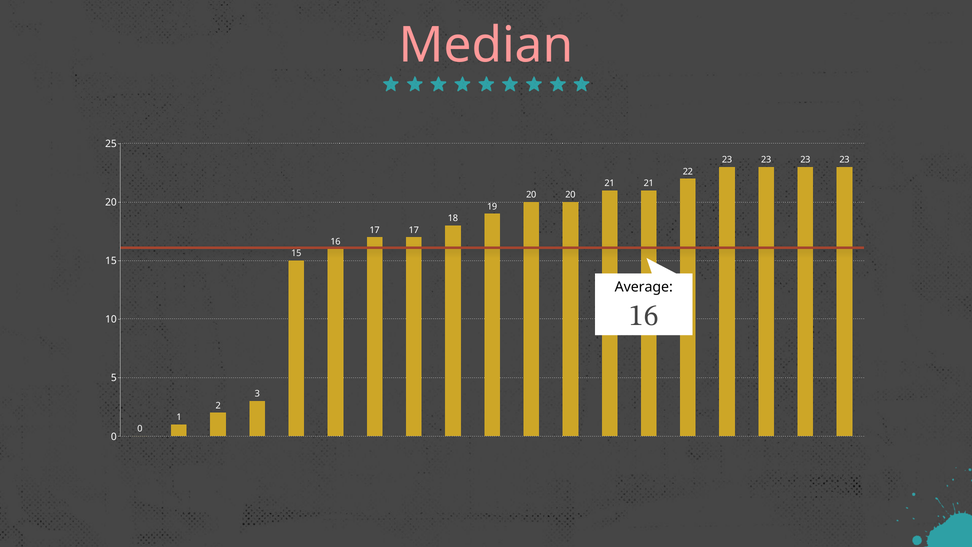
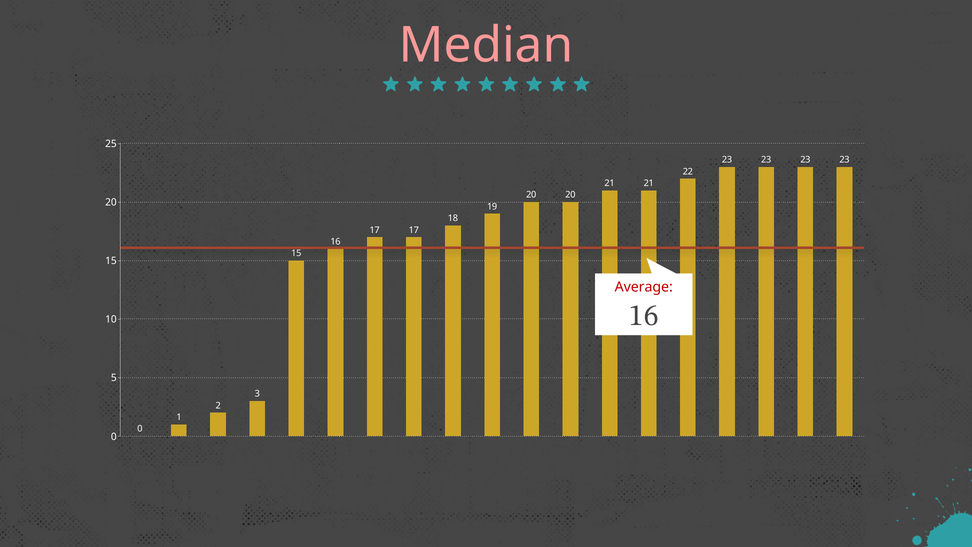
Average colour: black -> red
